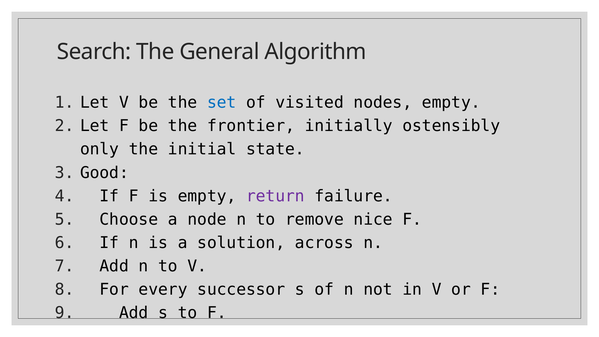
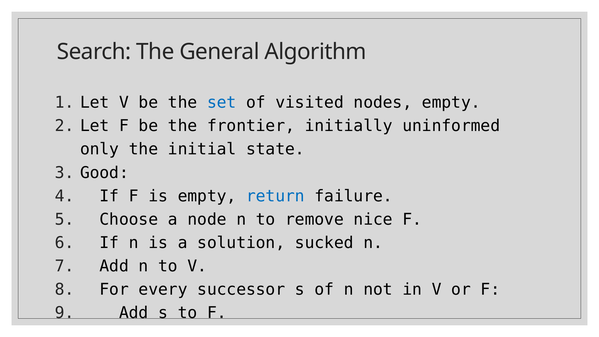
ostensibly: ostensibly -> uninformed
return colour: purple -> blue
across: across -> sucked
